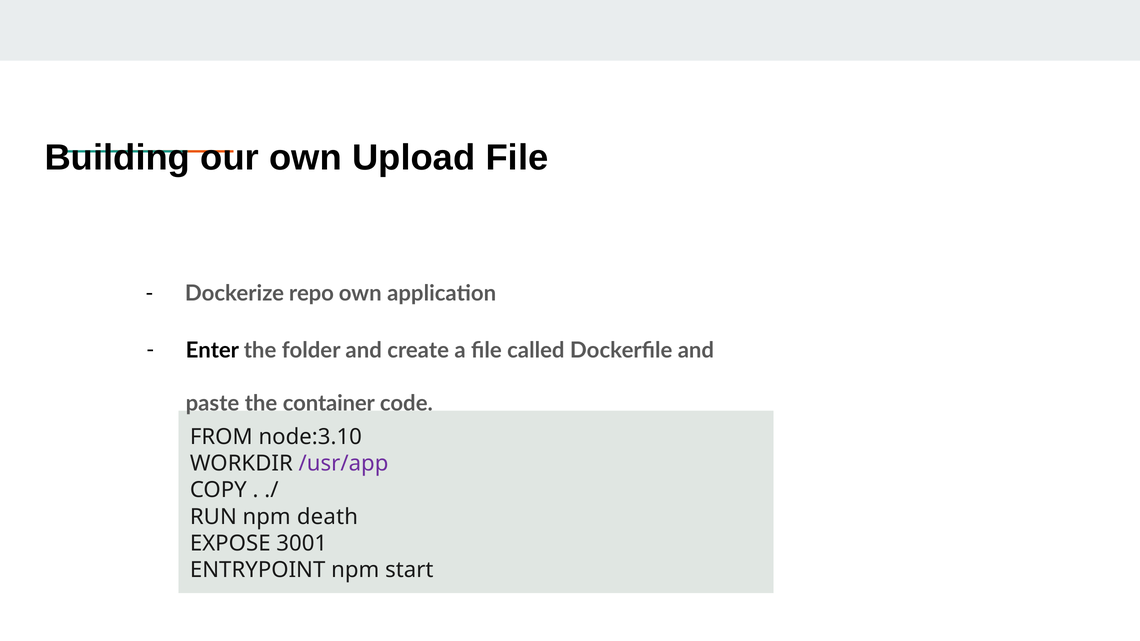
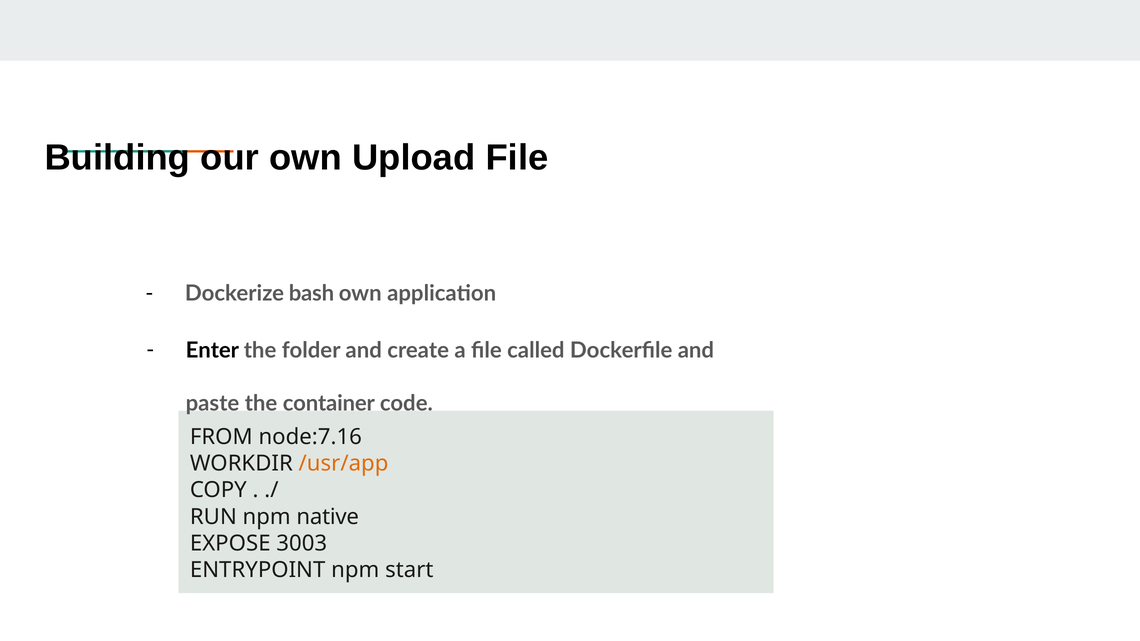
repo: repo -> bash
node:3.10: node:3.10 -> node:7.16
/usr/app colour: purple -> orange
death: death -> native
3001: 3001 -> 3003
